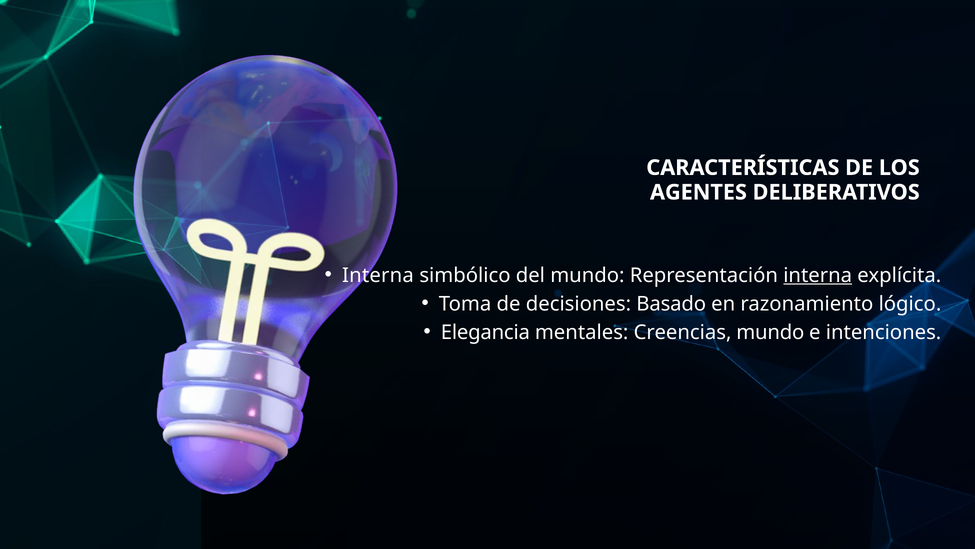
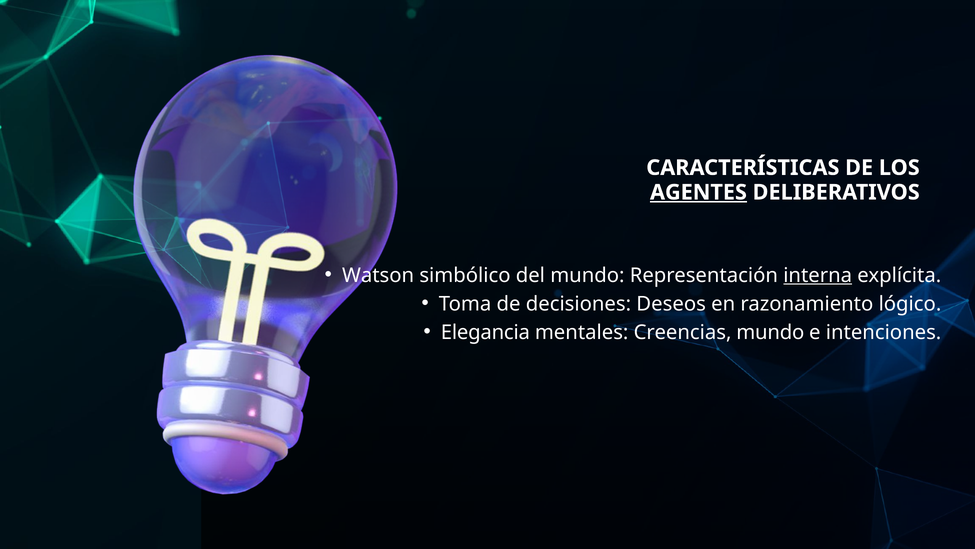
AGENTES underline: none -> present
Interna at (378, 275): Interna -> Watson
Basado: Basado -> Deseos
